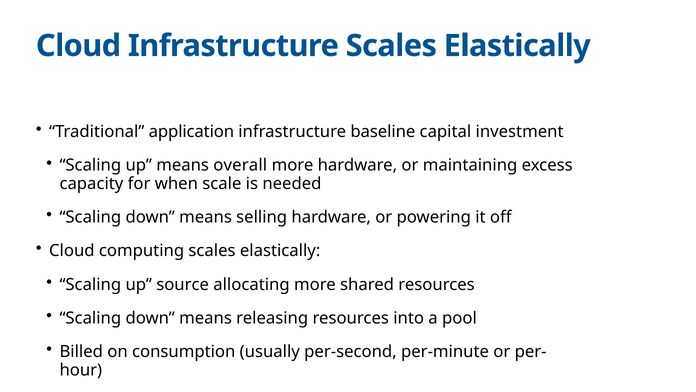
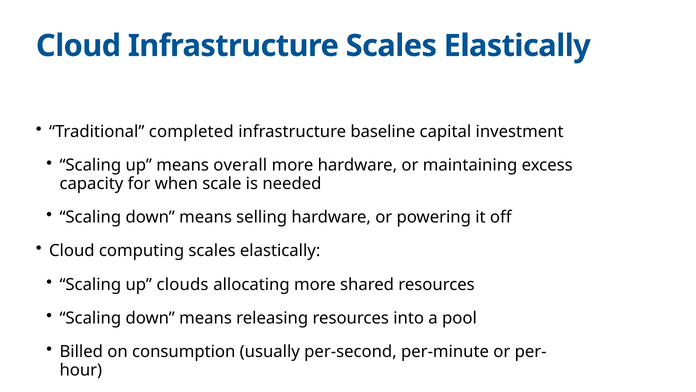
application: application -> completed
source: source -> clouds
